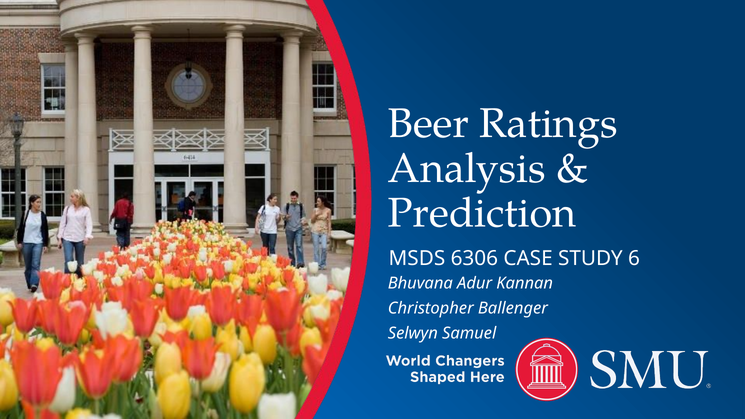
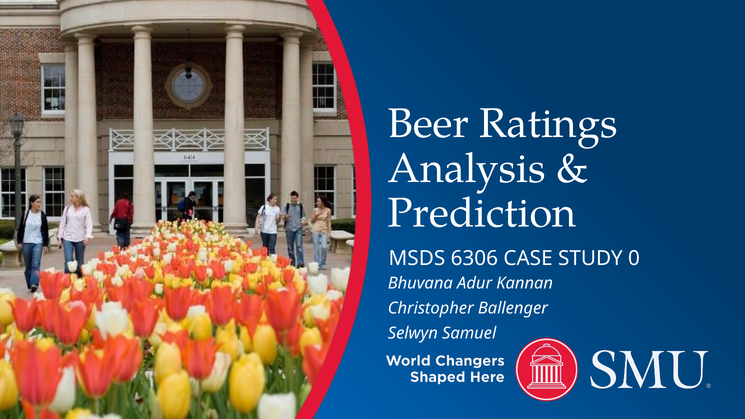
6: 6 -> 0
